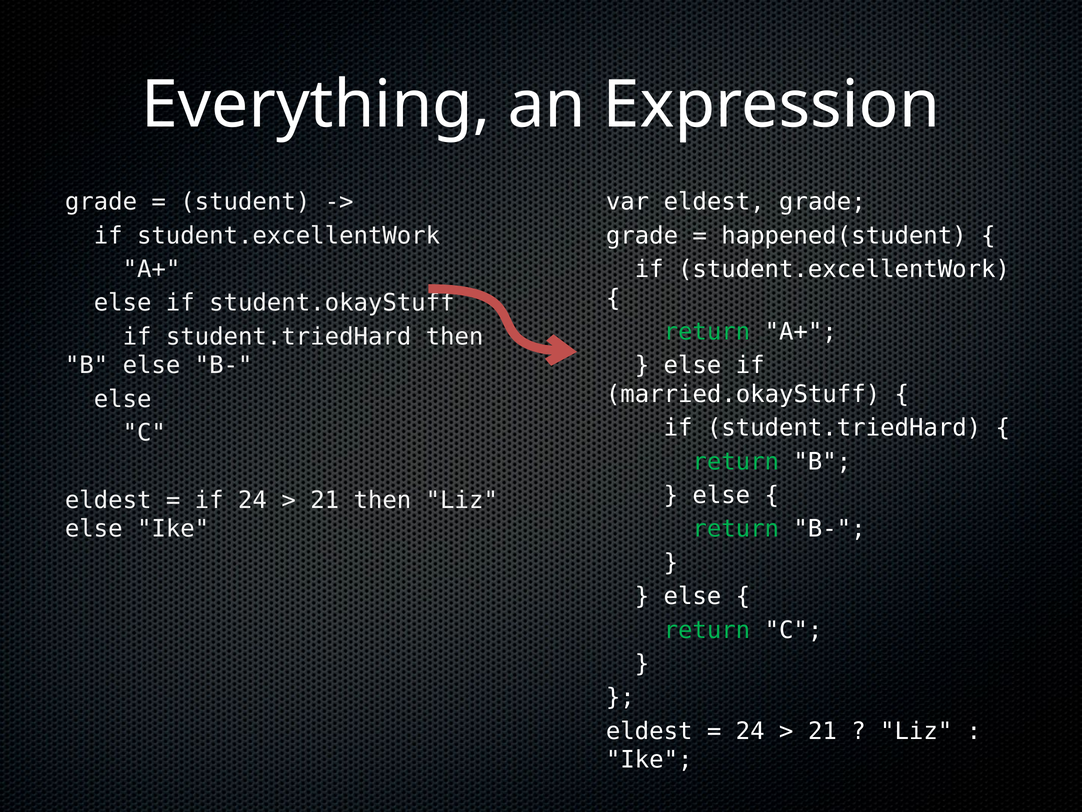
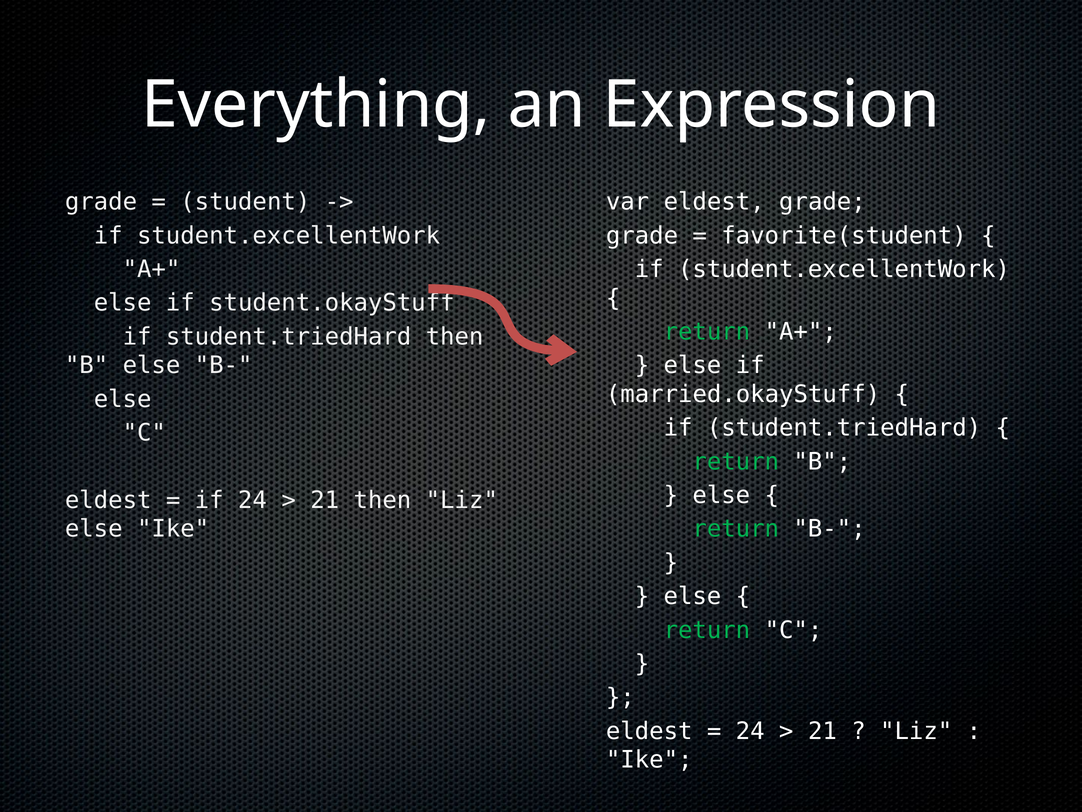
happened(student: happened(student -> favorite(student
